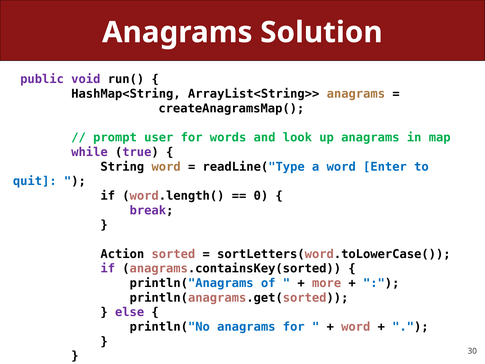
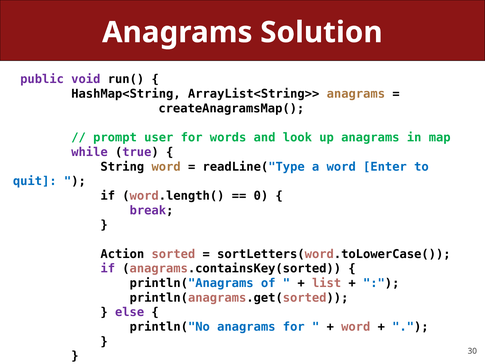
more: more -> list
